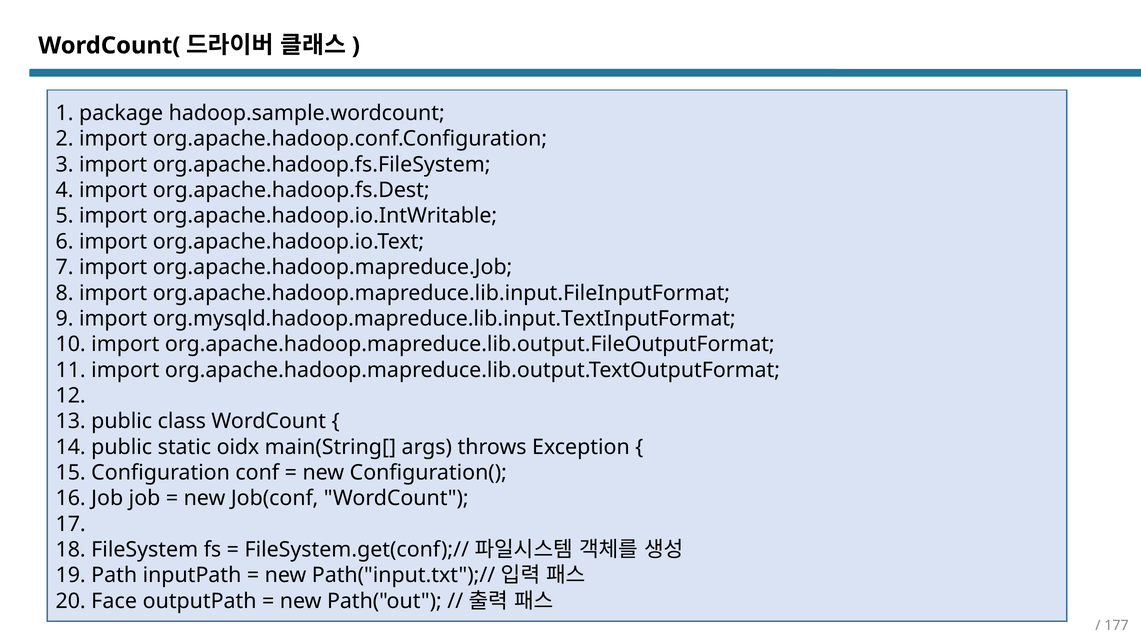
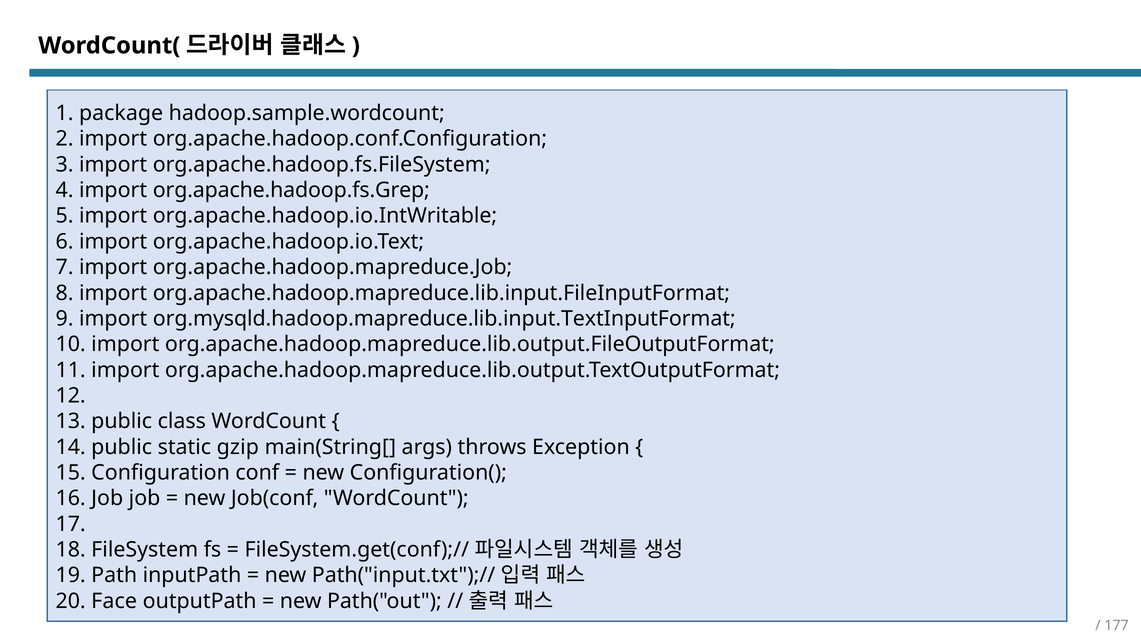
org.apache.hadoop.fs.Dest: org.apache.hadoop.fs.Dest -> org.apache.hadoop.fs.Grep
oidx: oidx -> gzip
